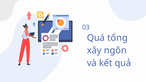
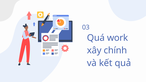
tổng: tổng -> work
ngôn: ngôn -> chính
